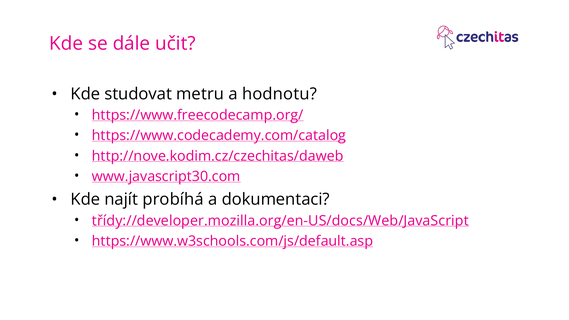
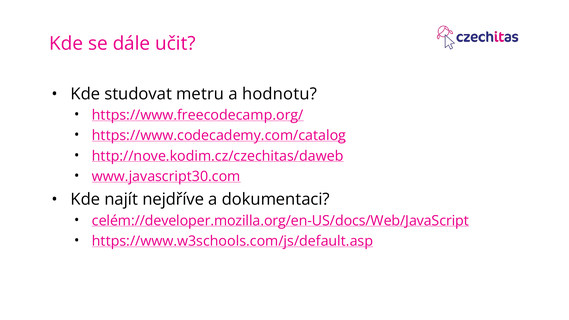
probíhá: probíhá -> nejdříve
třídy://developer.mozilla.org/en-US/docs/Web/JavaScript: třídy://developer.mozilla.org/en-US/docs/Web/JavaScript -> celém://developer.mozilla.org/en-US/docs/Web/JavaScript
